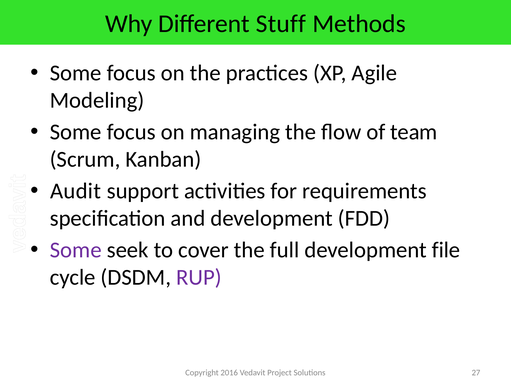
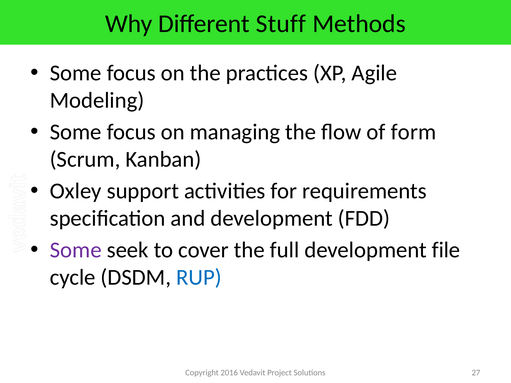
team: team -> form
Audit: Audit -> Oxley
RUP colour: purple -> blue
